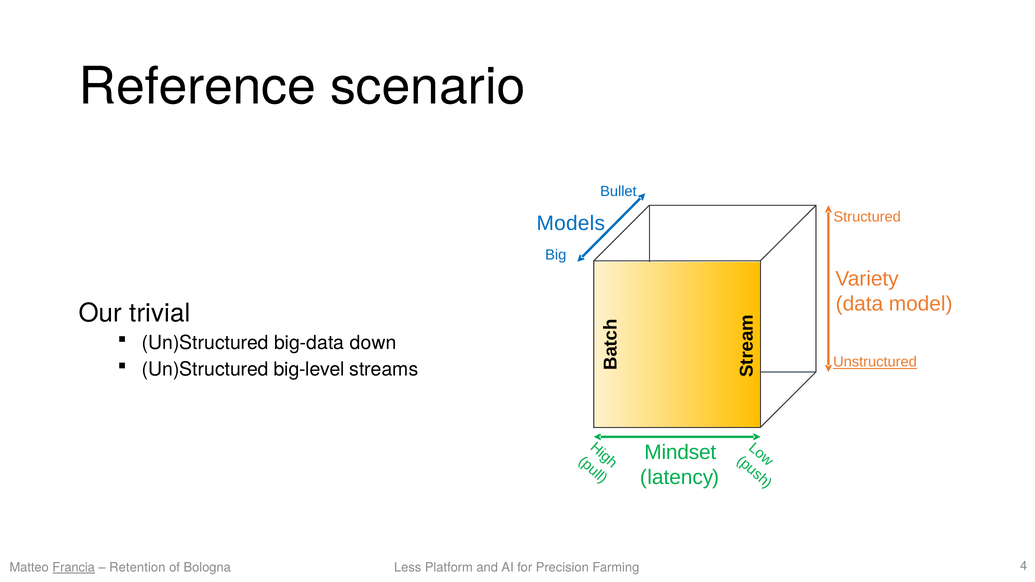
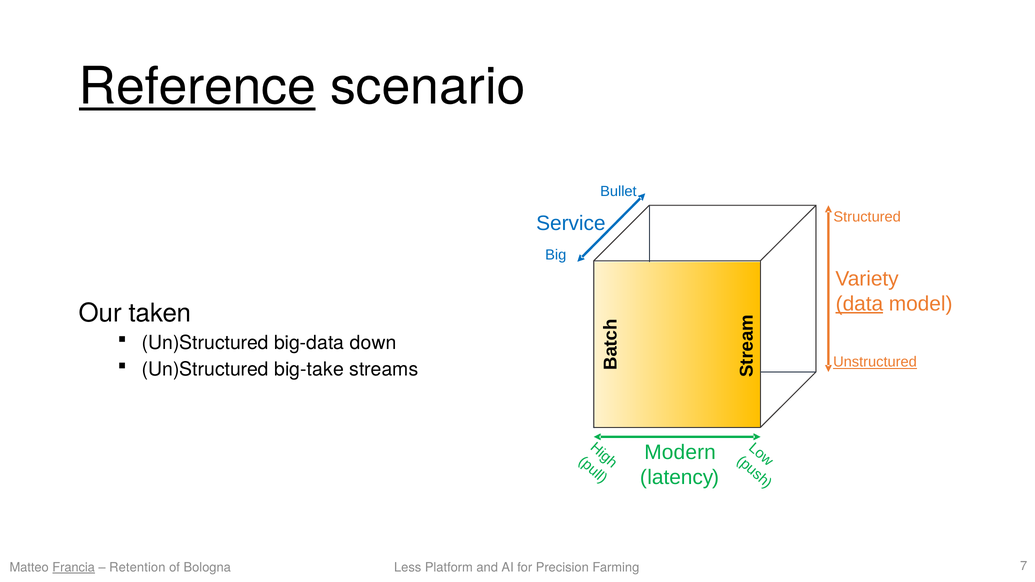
Reference underline: none -> present
Models: Models -> Service
data underline: none -> present
trivial: trivial -> taken
big-level: big-level -> big-take
Mindset: Mindset -> Modern
4: 4 -> 7
